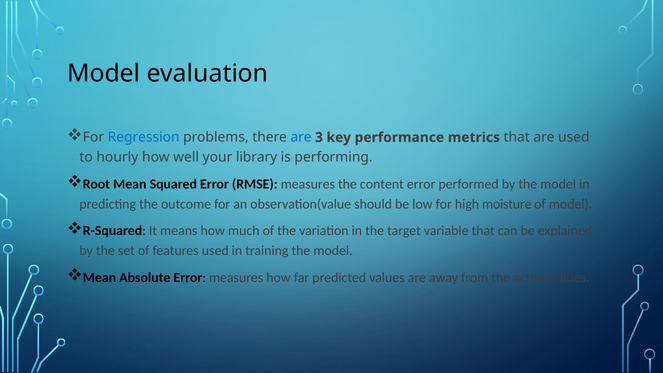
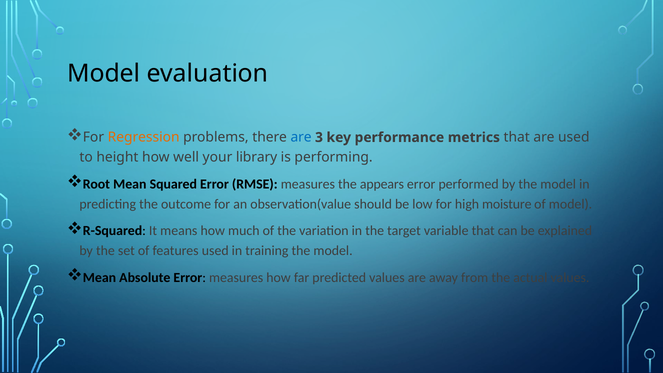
Regression colour: blue -> orange
hourly: hourly -> height
content: content -> appears
